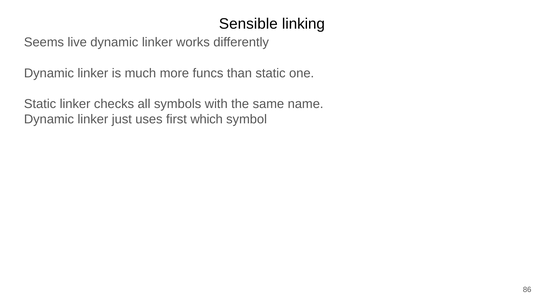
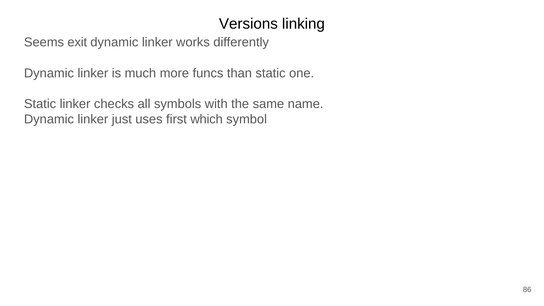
Sensible: Sensible -> Versions
live: live -> exit
